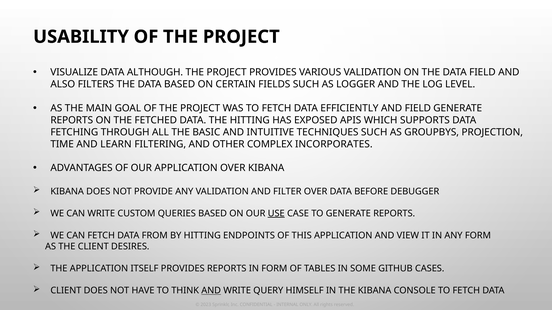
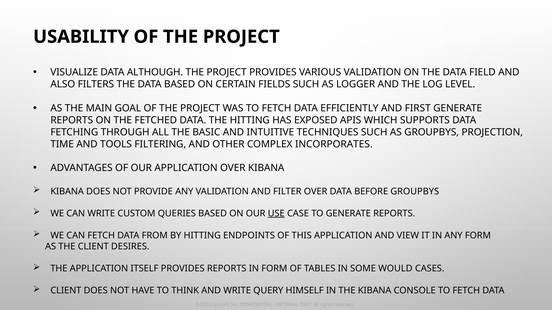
AND FIELD: FIELD -> FIRST
LEARN: LEARN -> TOOLS
BEFORE DEBUGGER: DEBUGGER -> GROUPBYS
GITHUB: GITHUB -> WOULD
AND at (211, 291) underline: present -> none
